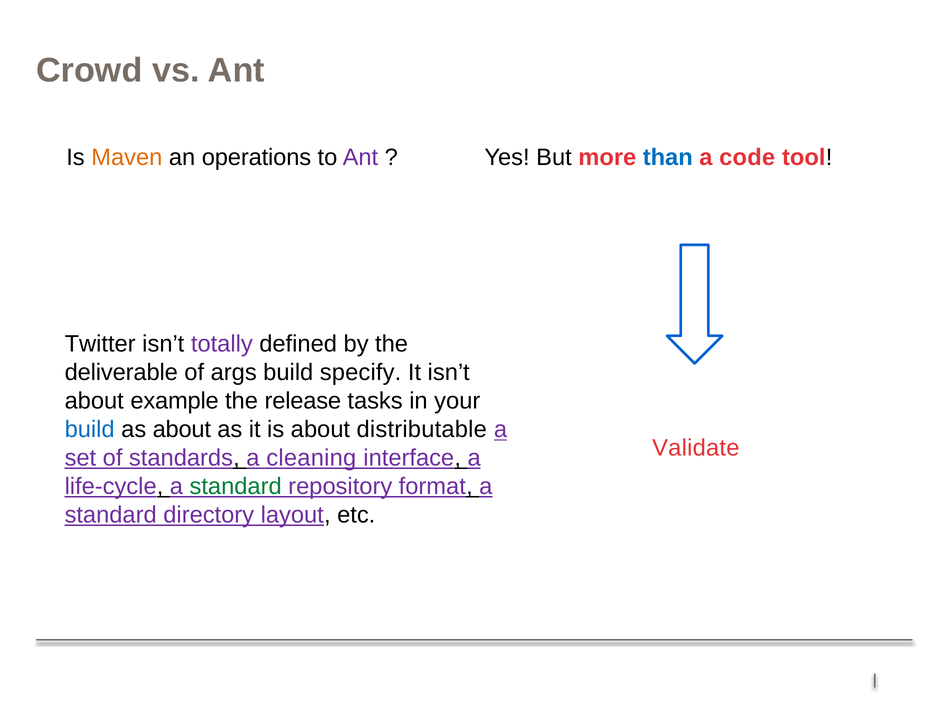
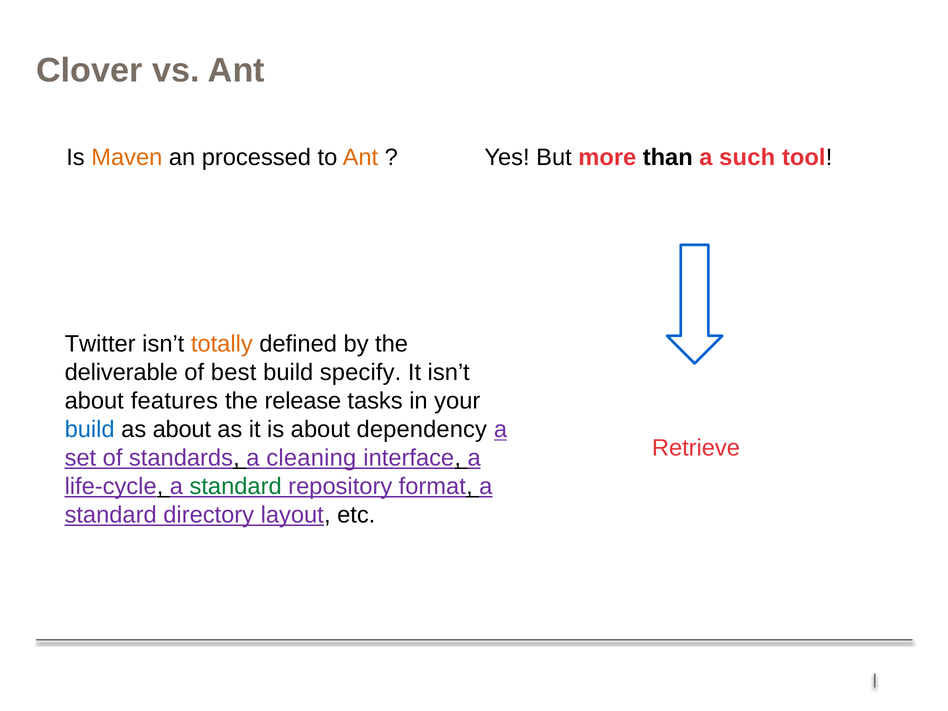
Crowd: Crowd -> Clover
operations: operations -> processed
Ant at (360, 158) colour: purple -> orange
than colour: blue -> black
code: code -> such
totally colour: purple -> orange
args: args -> best
example: example -> features
distributable: distributable -> dependency
Validate: Validate -> Retrieve
